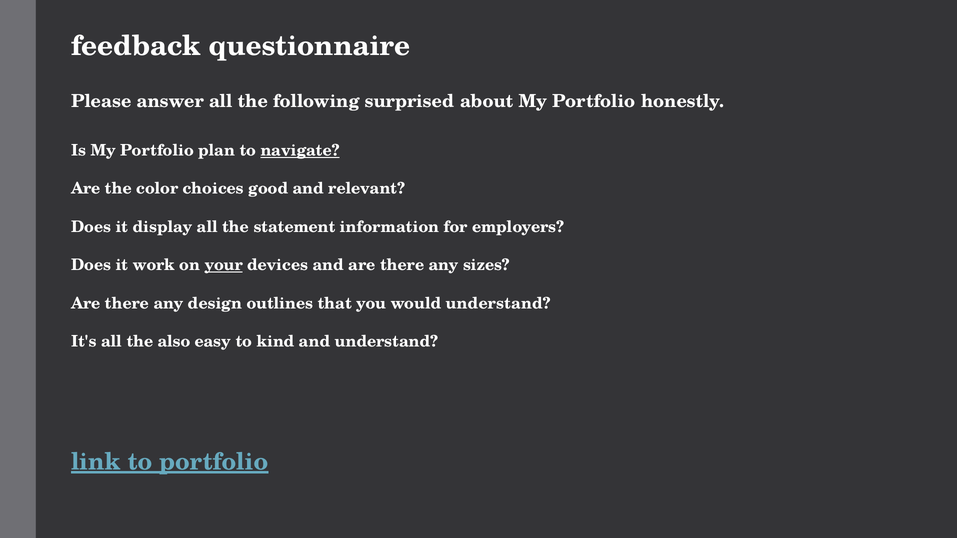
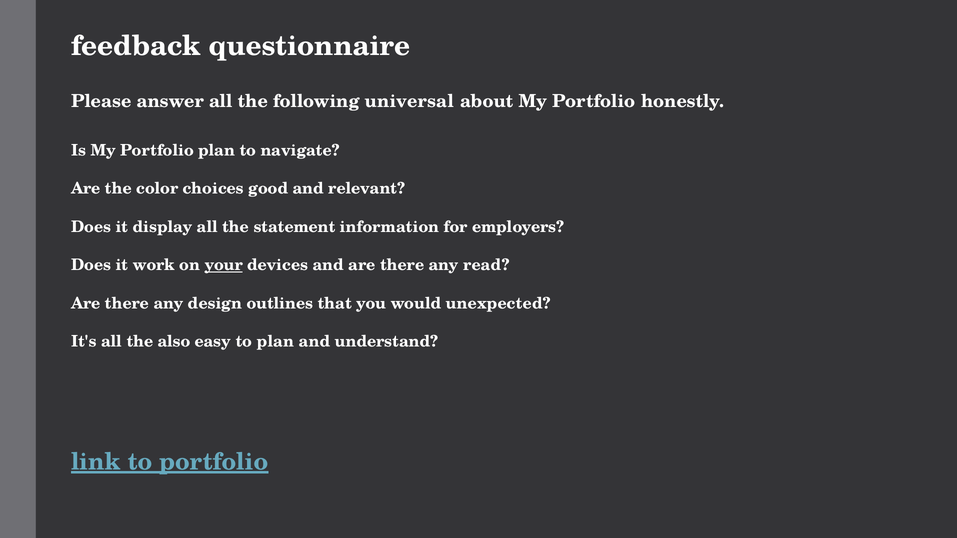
surprised: surprised -> universal
navigate underline: present -> none
sizes: sizes -> read
would understand: understand -> unexpected
to kind: kind -> plan
